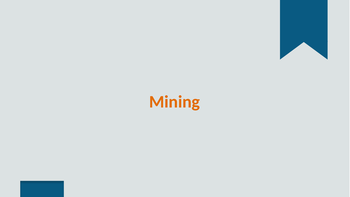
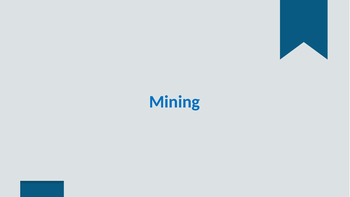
Mining colour: orange -> blue
